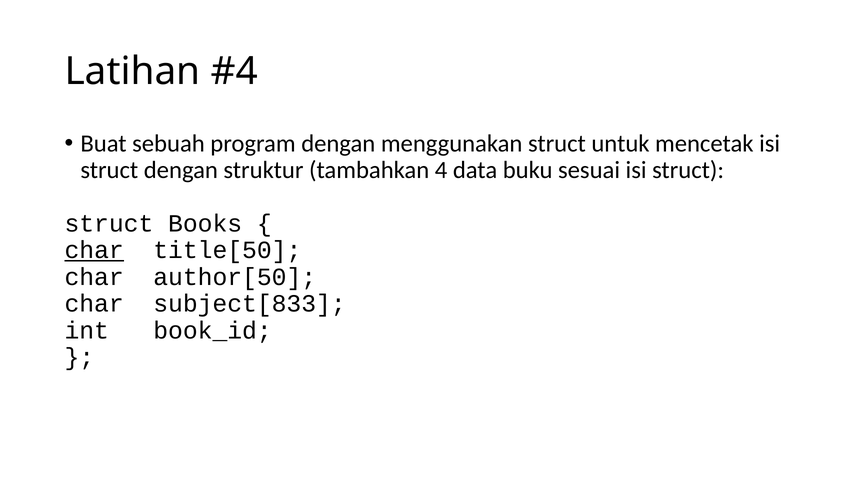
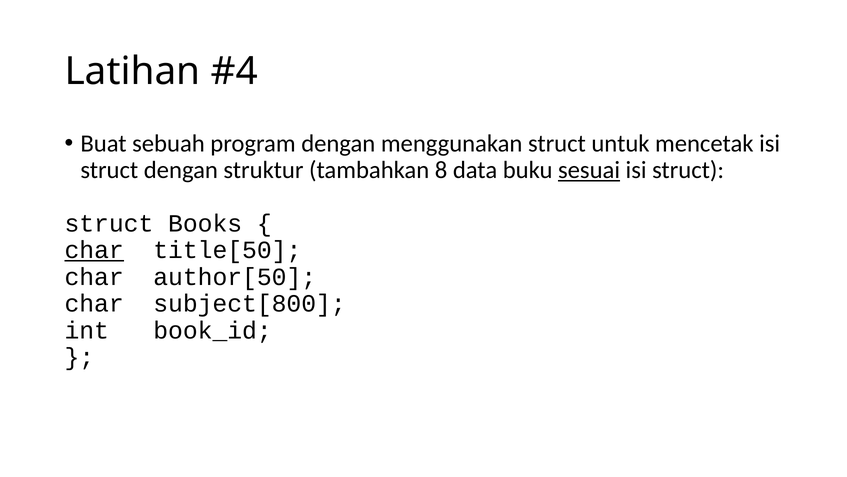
4: 4 -> 8
sesuai underline: none -> present
subject[833: subject[833 -> subject[800
